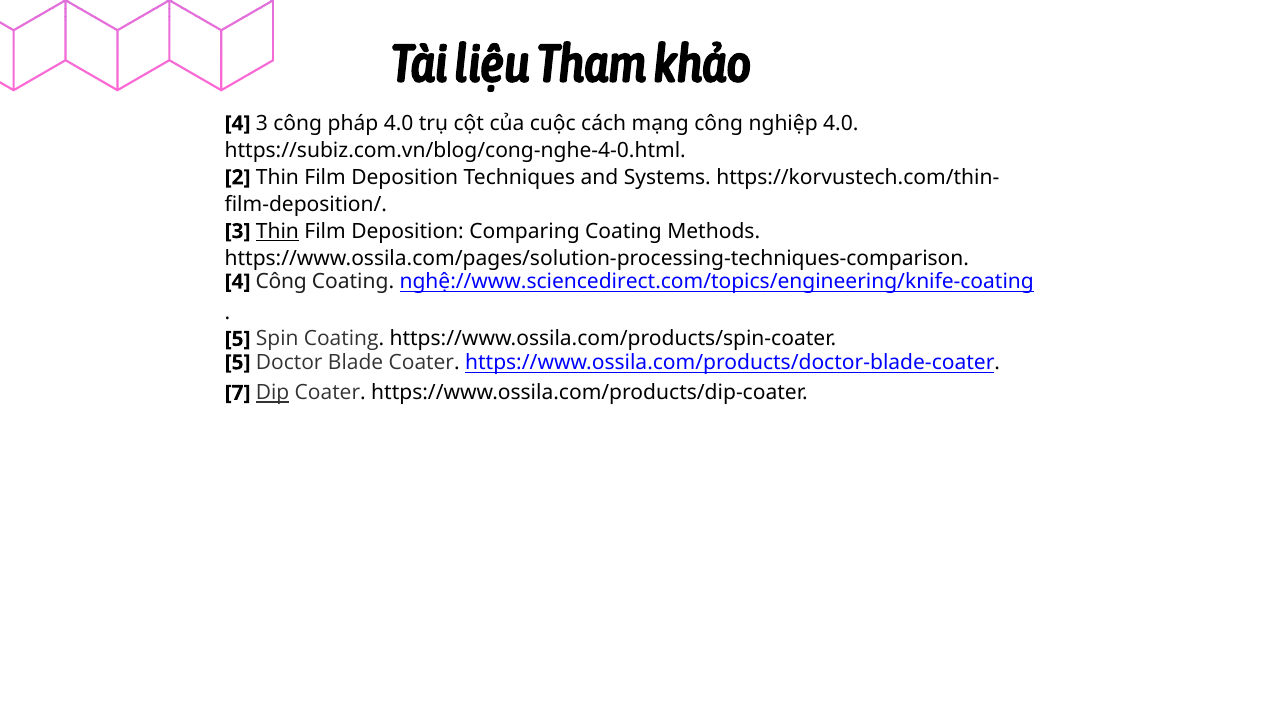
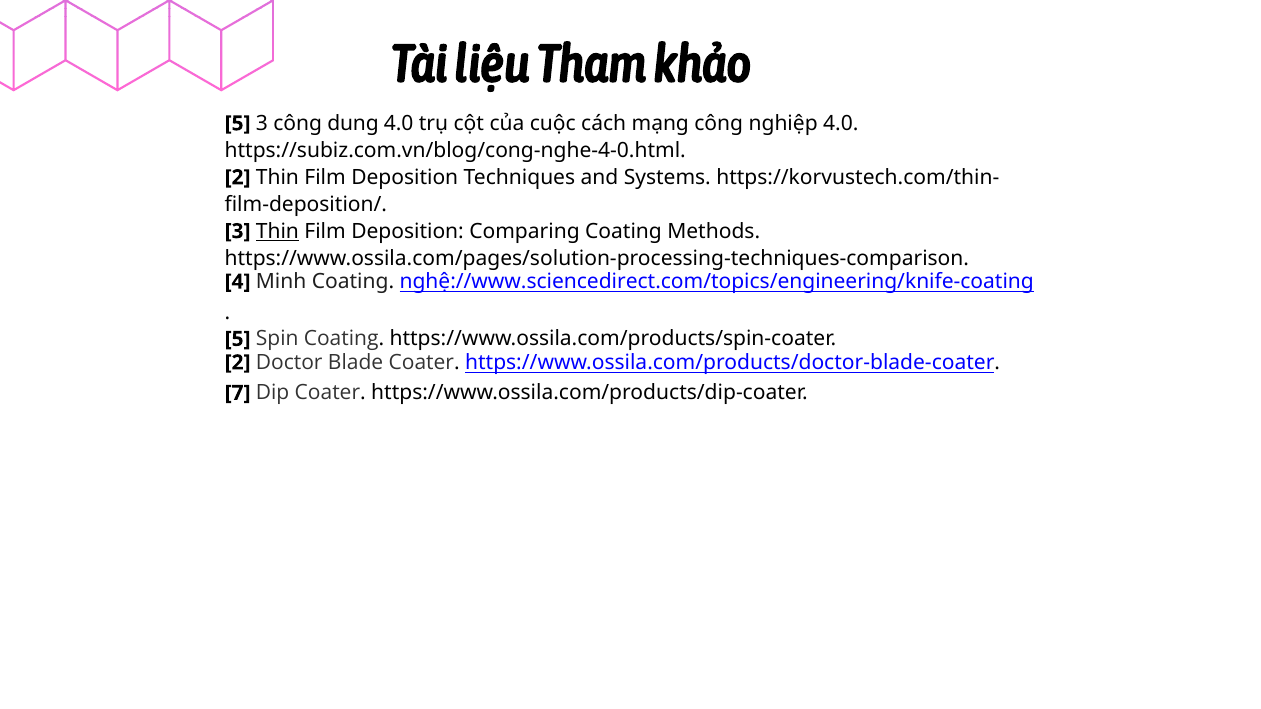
4 at (238, 124): 4 -> 5
pháp: pháp -> dụng
4 Công: Công -> Minh
5 at (238, 363): 5 -> 2
Dip underline: present -> none
